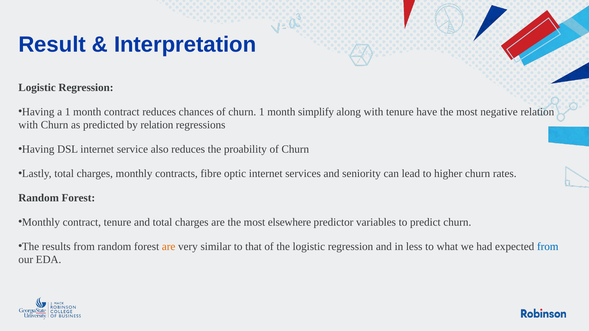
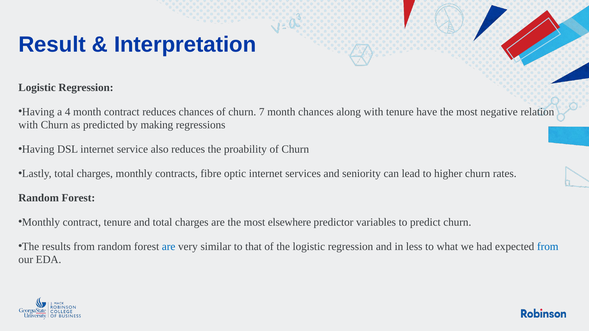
a 1: 1 -> 4
churn 1: 1 -> 7
month simplify: simplify -> chances
by relation: relation -> making
are at (169, 247) colour: orange -> blue
